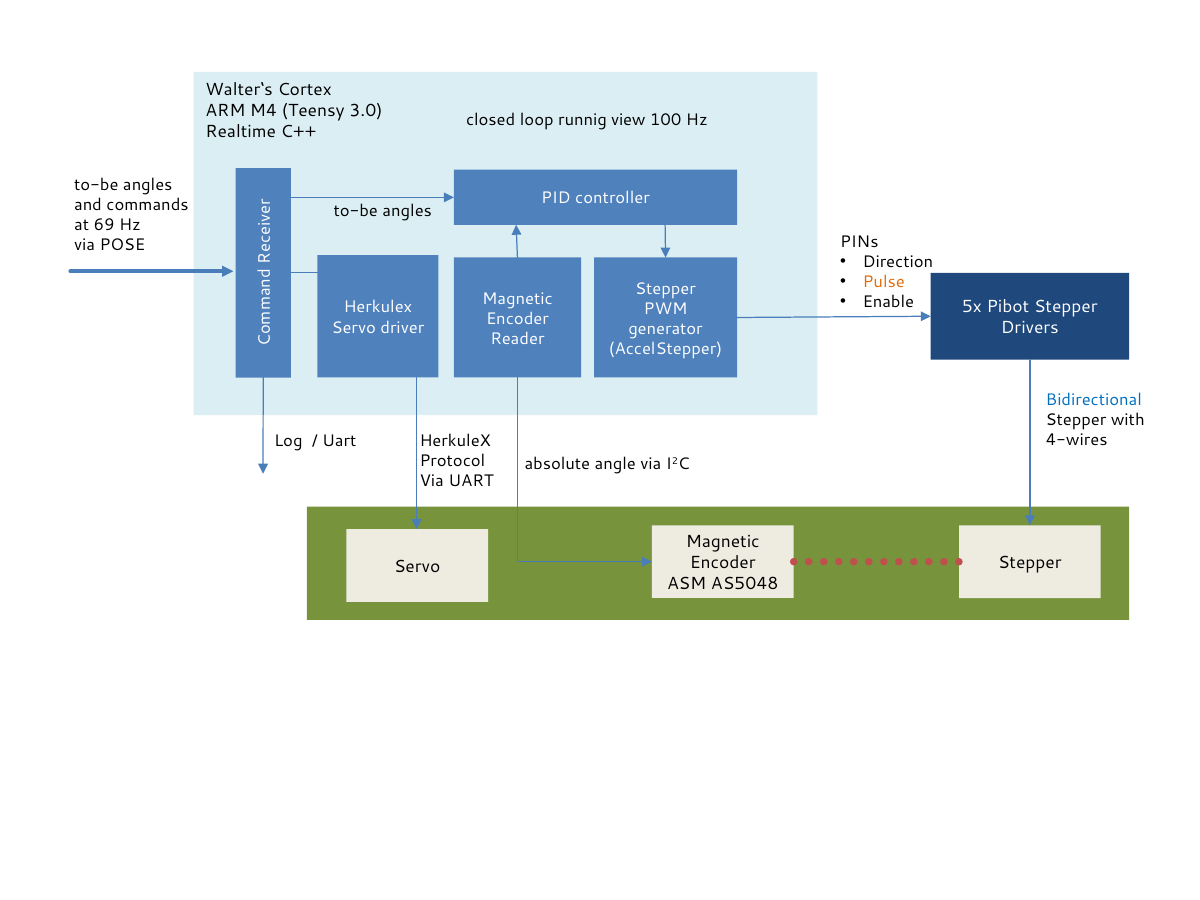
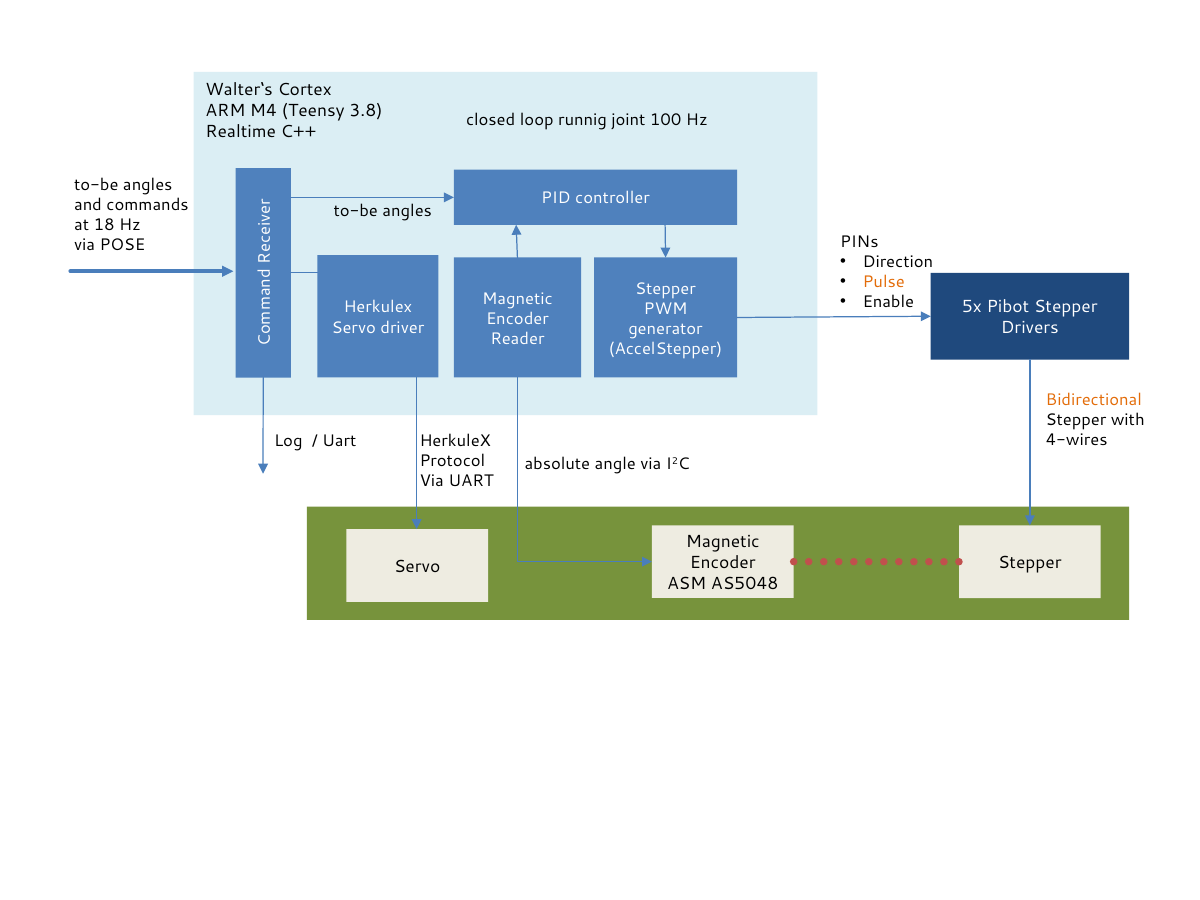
3.0: 3.0 -> 3.8
view: view -> joint
69: 69 -> 18
Bidirectional colour: blue -> orange
